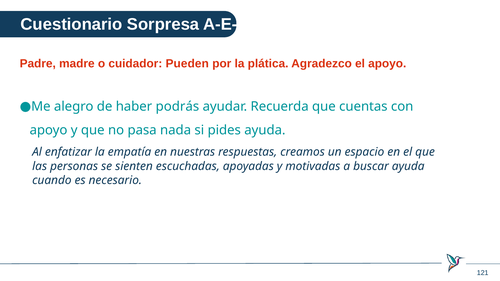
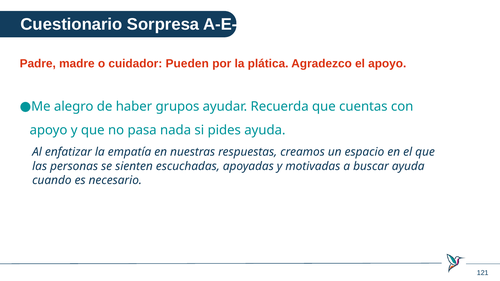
podrás: podrás -> grupos
